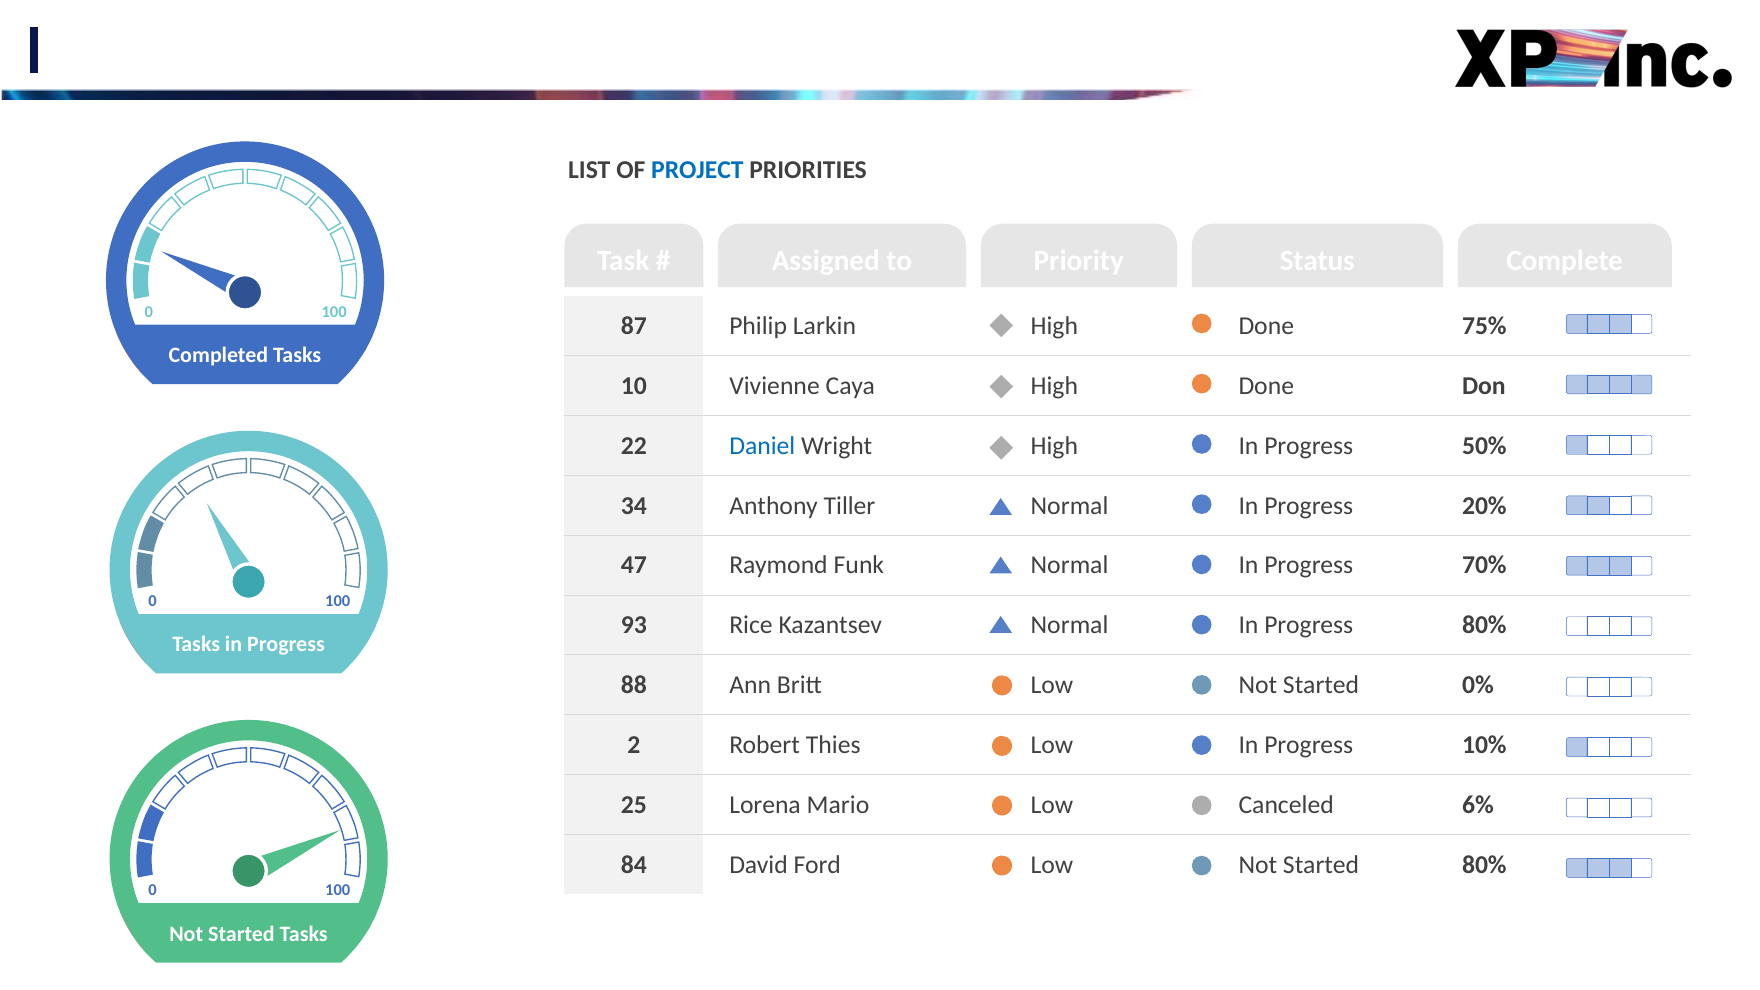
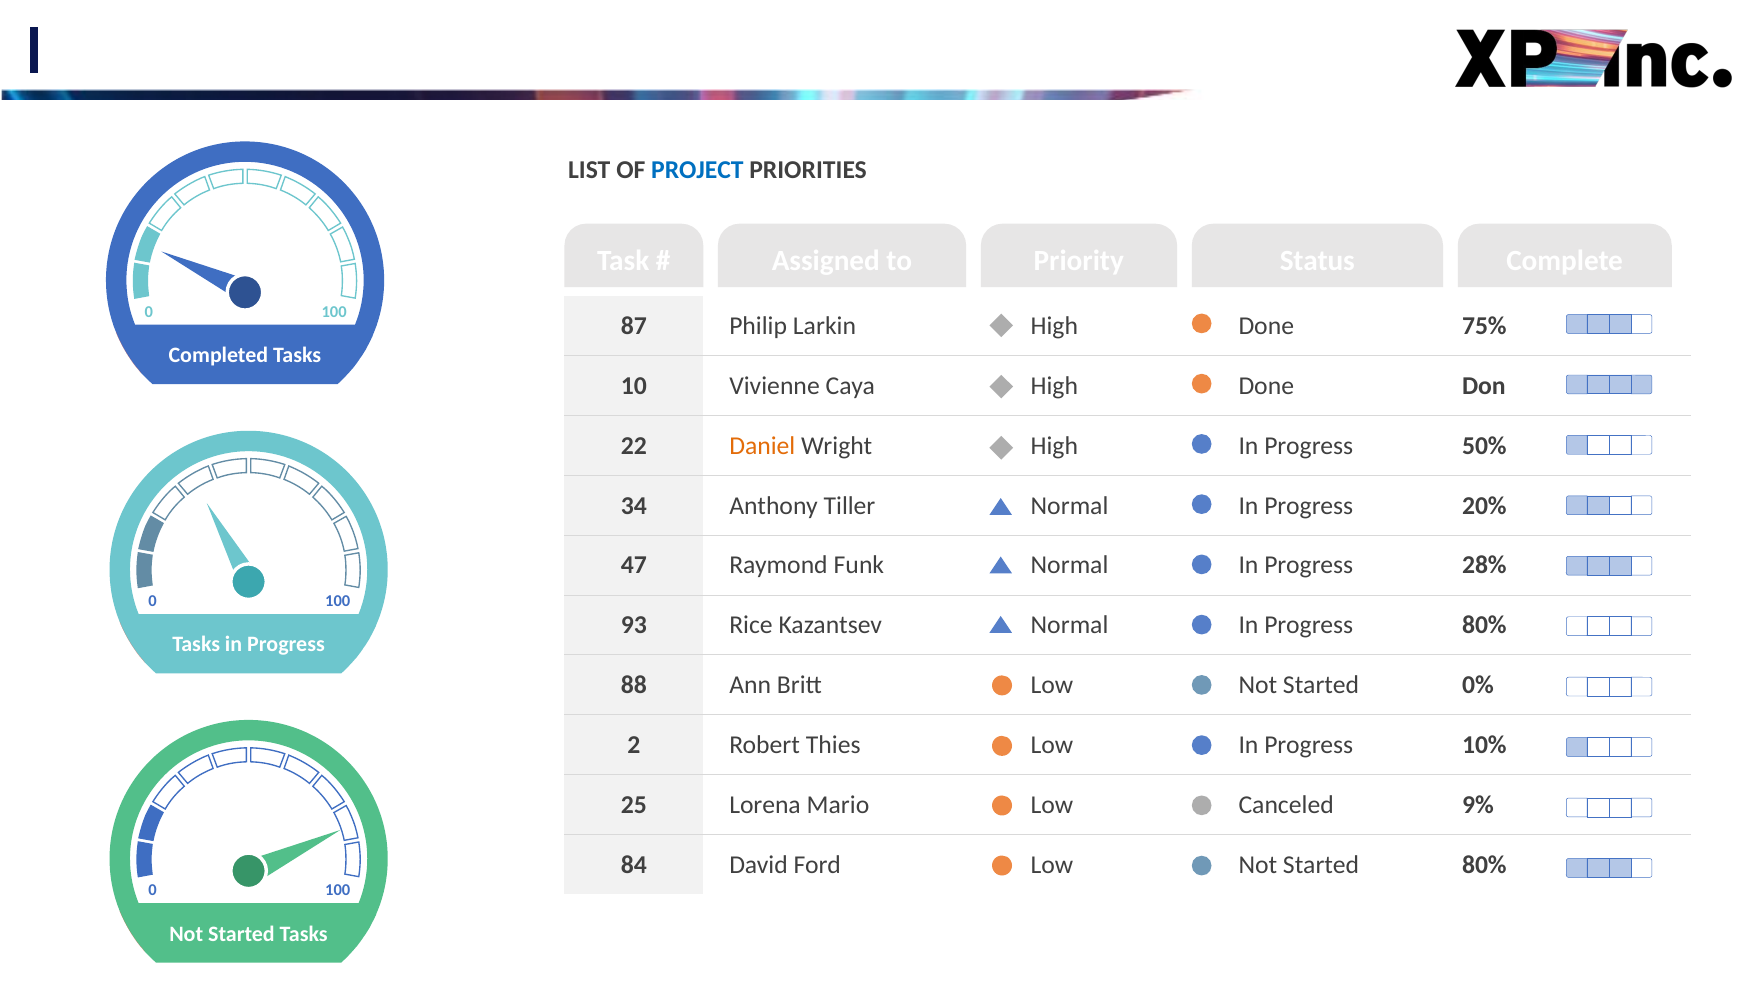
Daniel colour: blue -> orange
70%: 70% -> 28%
6%: 6% -> 9%
